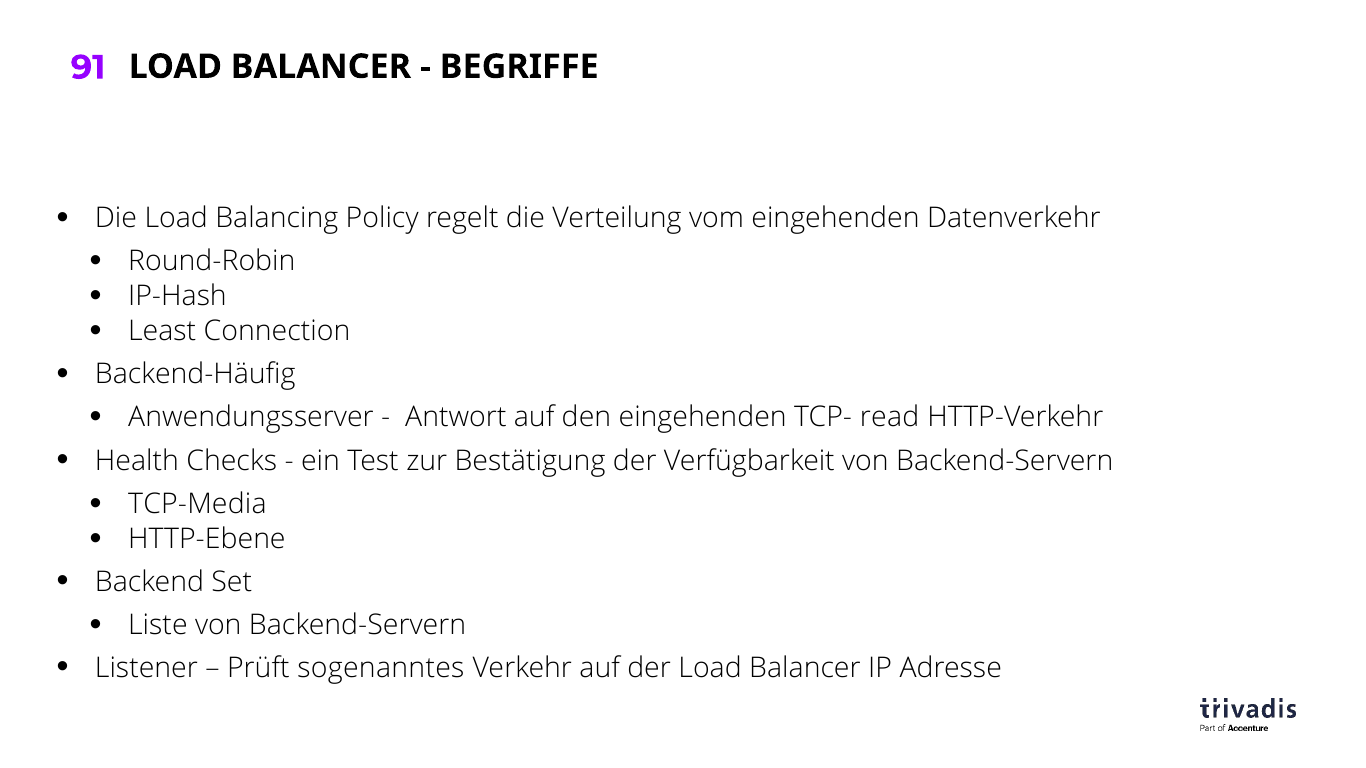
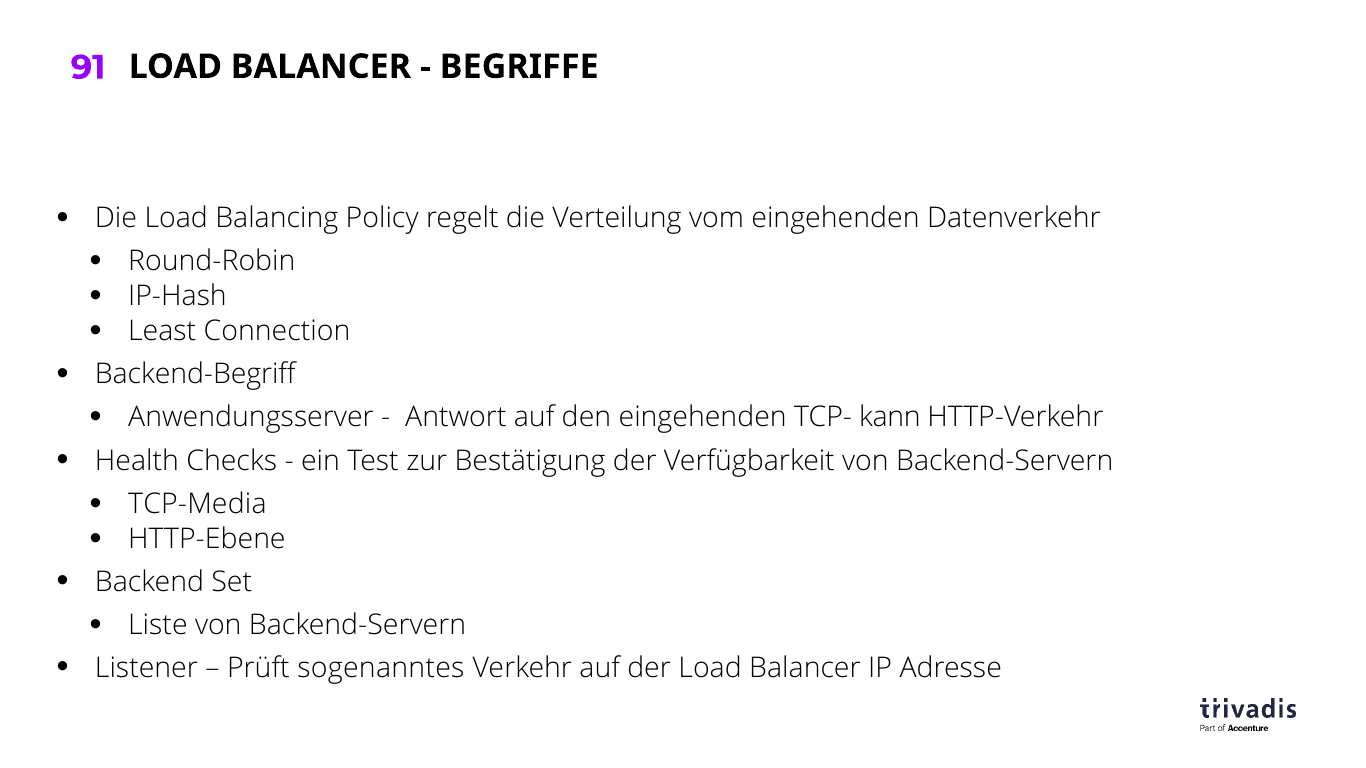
Backend-Häufig: Backend-Häufig -> Backend-Begriff
read: read -> kann
